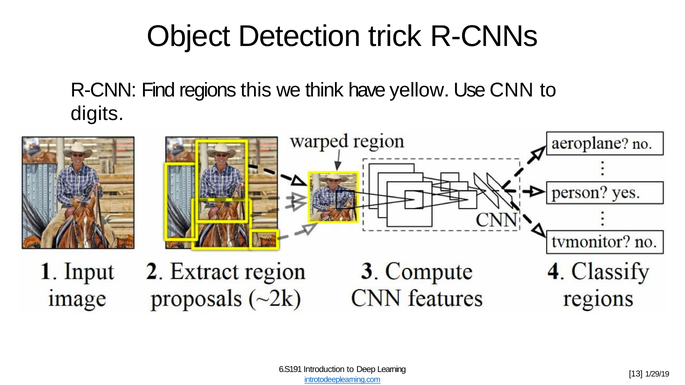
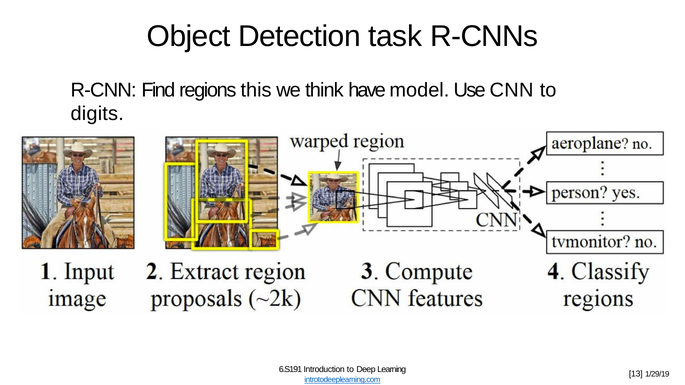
trick: trick -> task
yellow: yellow -> model
